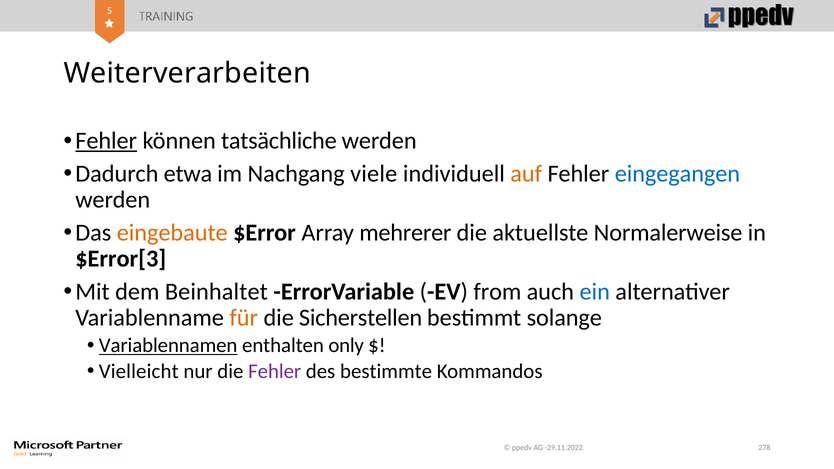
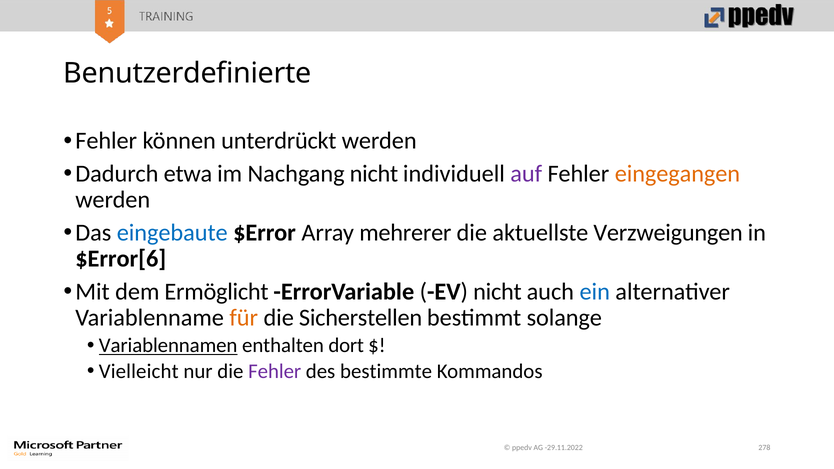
Weiterverarbeiten: Weiterverarbeiten -> Benutzerdefinierte
Fehler at (106, 141) underline: present -> none
tatsächliche: tatsächliche -> unterdrückt
Nachgang viele: viele -> nicht
auf colour: orange -> purple
eingegangen colour: blue -> orange
eingebaute colour: orange -> blue
Normalerweise: Normalerweise -> Verzweigungen
$Error[3: $Error[3 -> $Error[6
Beinhaltet: Beinhaltet -> Ermöglicht
EV from: from -> nicht
only: only -> dort
